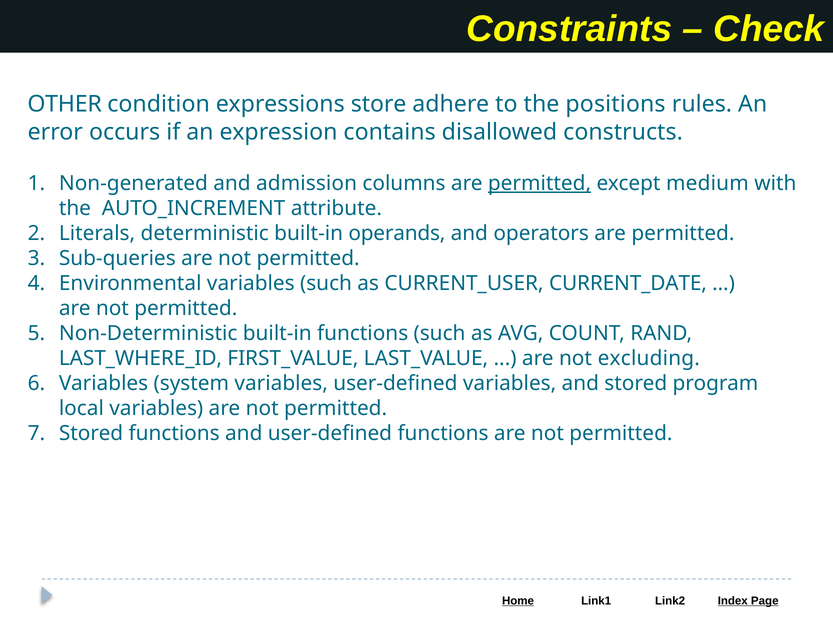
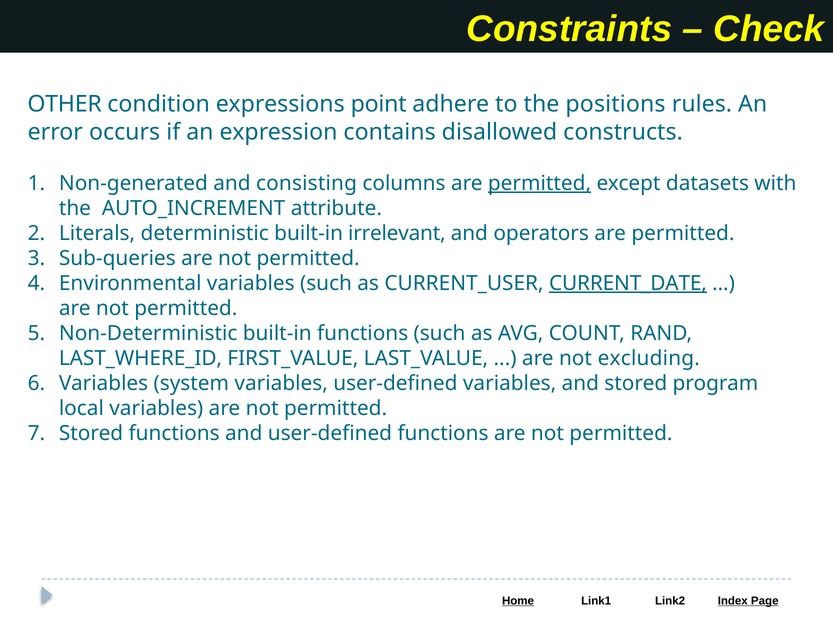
store: store -> point
admission: admission -> consisting
medium: medium -> datasets
operands: operands -> irrelevant
CURRENT_DATE underline: none -> present
